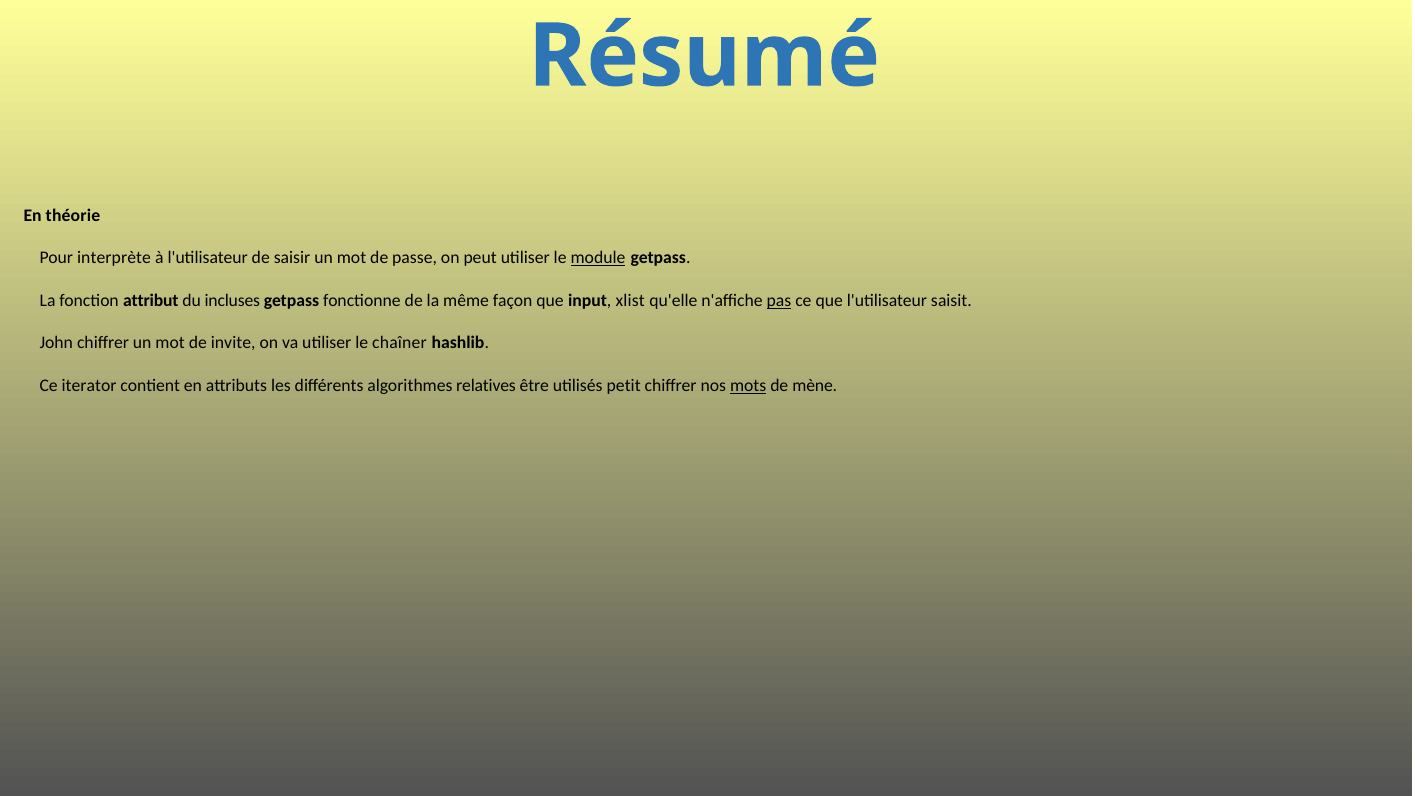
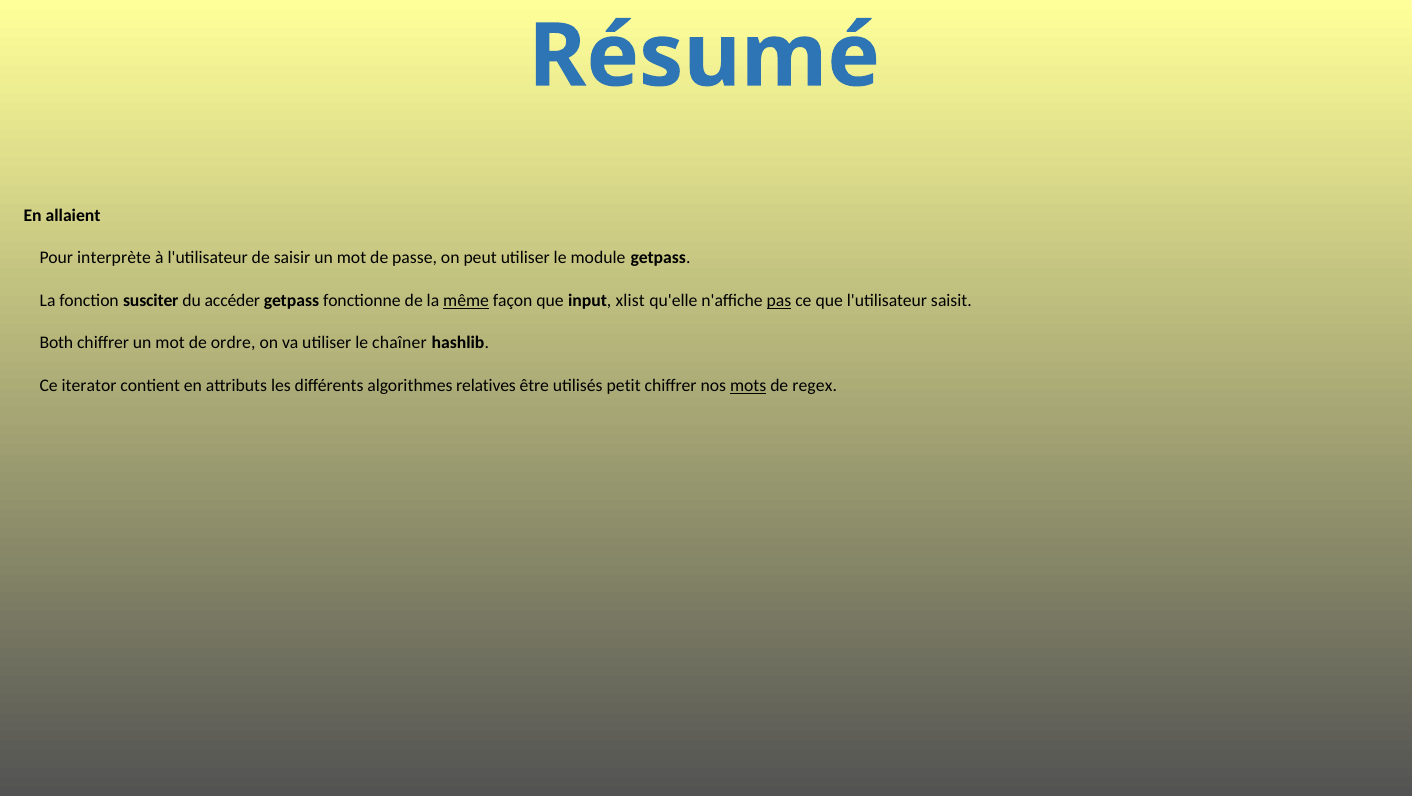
théorie: théorie -> allaient
module underline: present -> none
attribut: attribut -> susciter
incluses: incluses -> accéder
même underline: none -> present
John: John -> Both
invite: invite -> ordre
mène: mène -> regex
